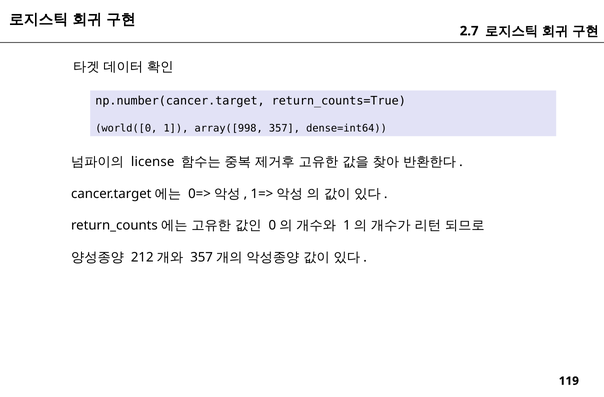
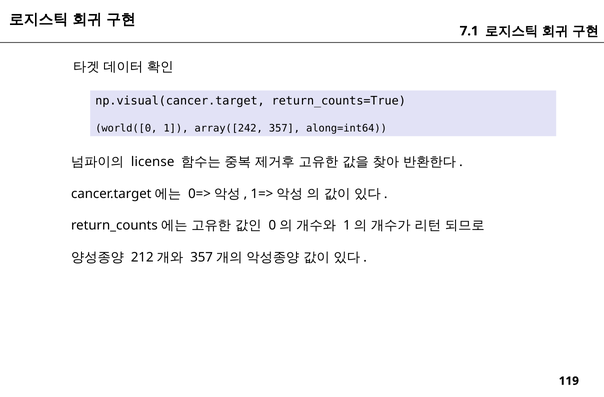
2.7: 2.7 -> 7.1
np.number(cancer.target: np.number(cancer.target -> np.visual(cancer.target
array([998: array([998 -> array([242
dense=int64: dense=int64 -> along=int64
